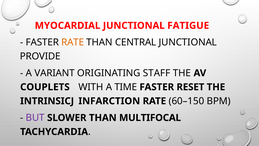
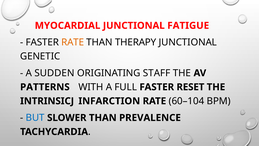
CENTRAL: CENTRAL -> THERAPY
PROVIDE: PROVIDE -> GENETIC
VARIANT: VARIANT -> SUDDEN
COUPLETS: COUPLETS -> PATTERNS
TIME: TIME -> FULL
60–150: 60–150 -> 60–104
BUT colour: purple -> blue
MULTIFOCAL: MULTIFOCAL -> PREVALENCE
